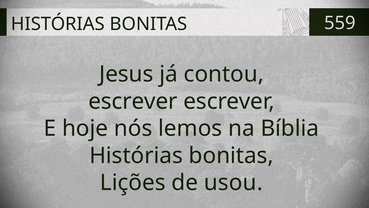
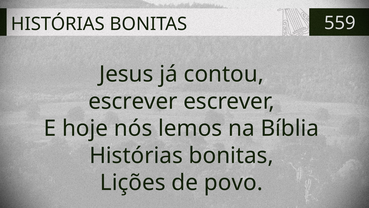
usou: usou -> povo
